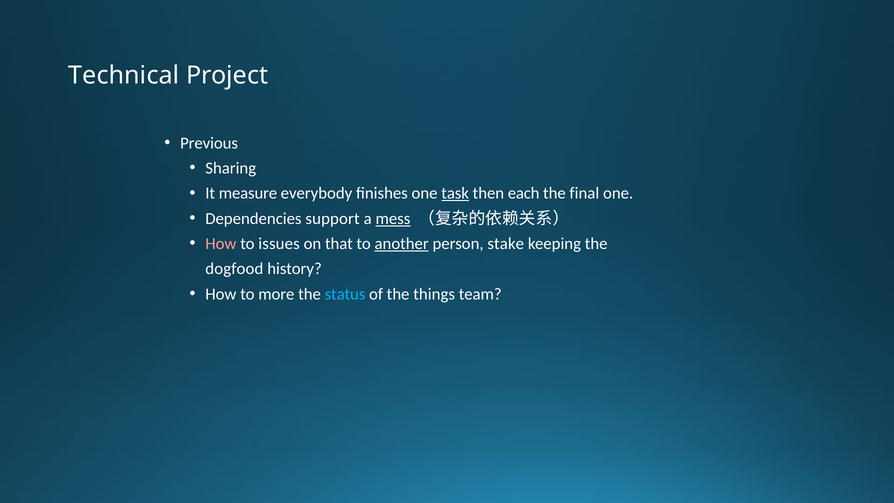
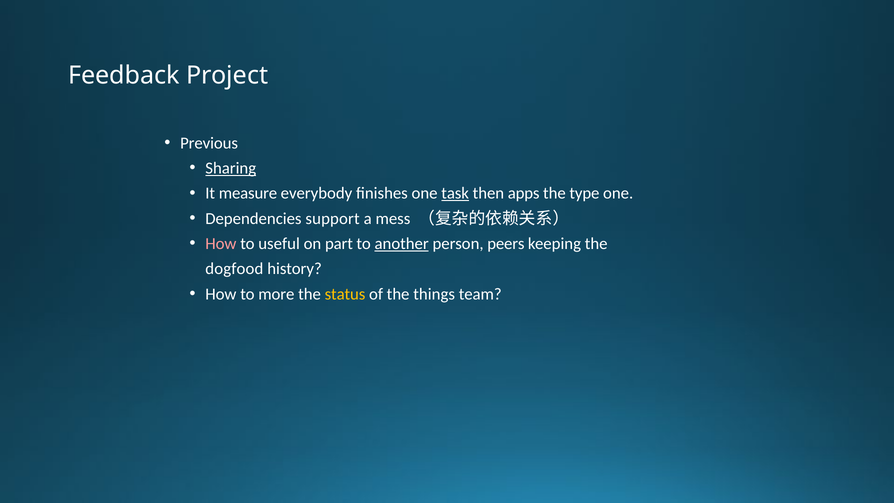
Technical: Technical -> Feedback
Sharing underline: none -> present
each: each -> apps
final: final -> type
mess underline: present -> none
issues: issues -> useful
that: that -> part
stake: stake -> peers
status colour: light blue -> yellow
